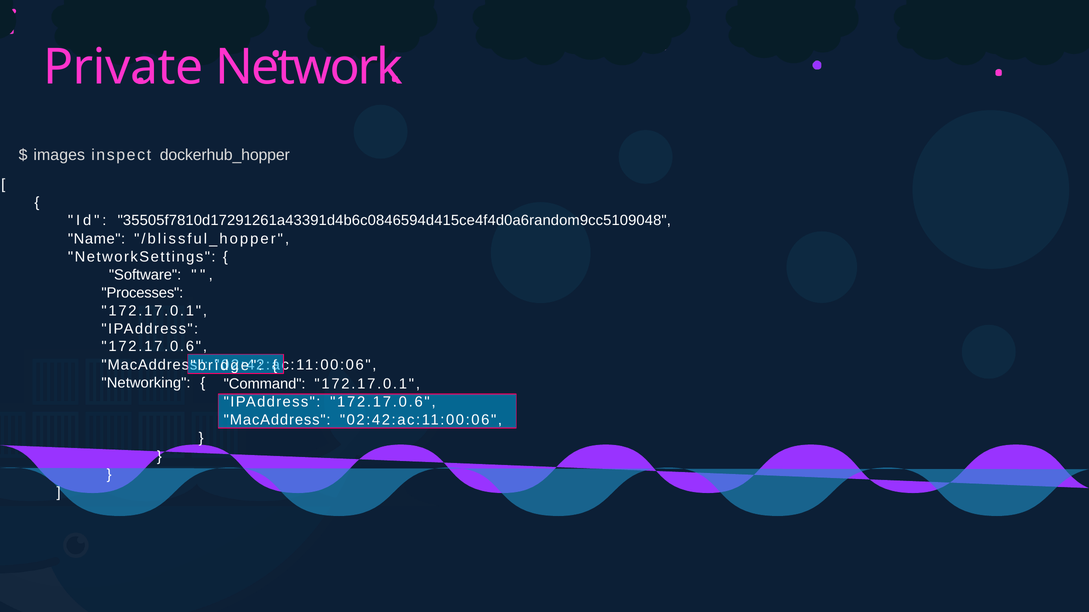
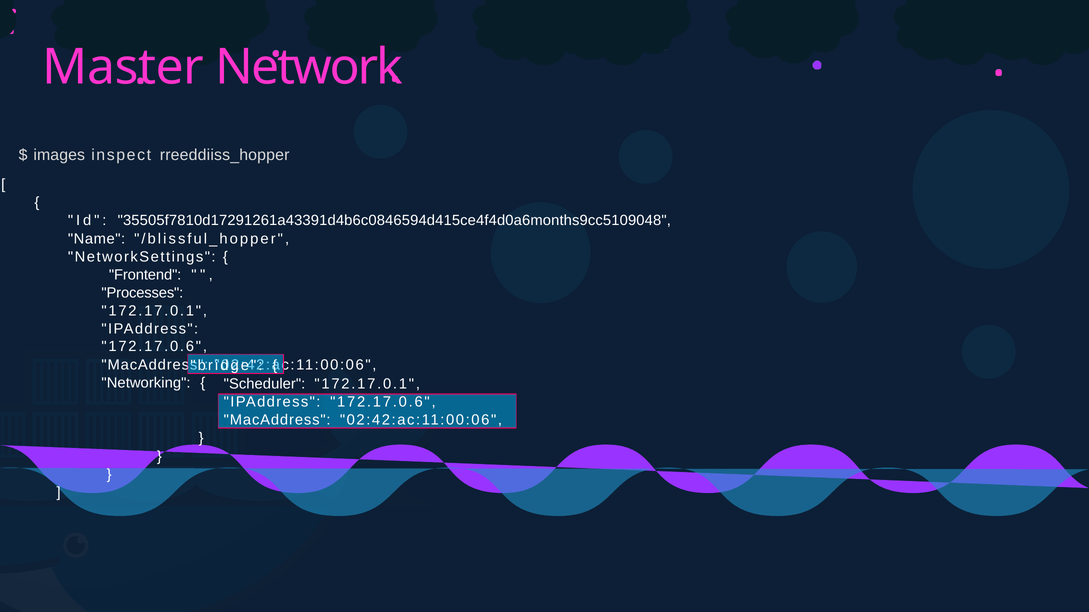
Private: Private -> Master
dockerhub_hopper: dockerhub_hopper -> rreeddiiss_hopper
35505f7810d17291261a43391d4b6c0846594d415ce4f4d0a6random9cc5109048: 35505f7810d17291261a43391d4b6c0846594d415ce4f4d0a6random9cc5109048 -> 35505f7810d17291261a43391d4b6c0846594d415ce4f4d0a6months9cc5109048
Software: Software -> Frontend
Command: Command -> Scheduler
